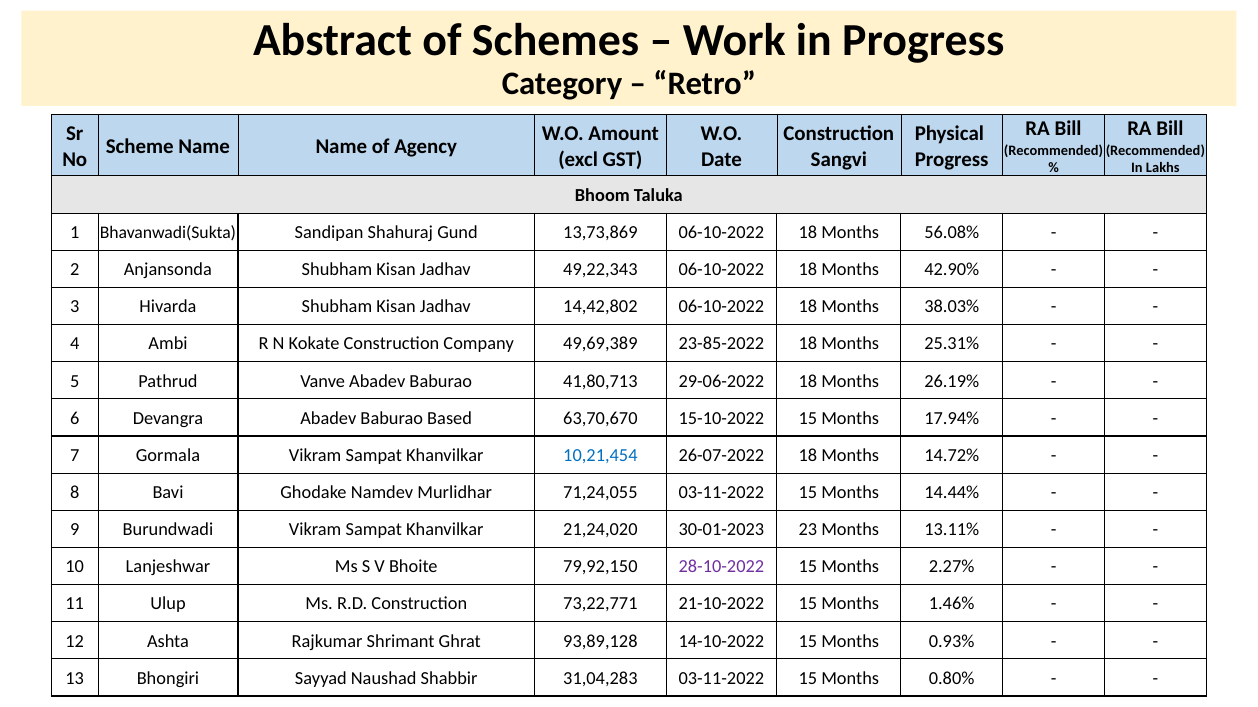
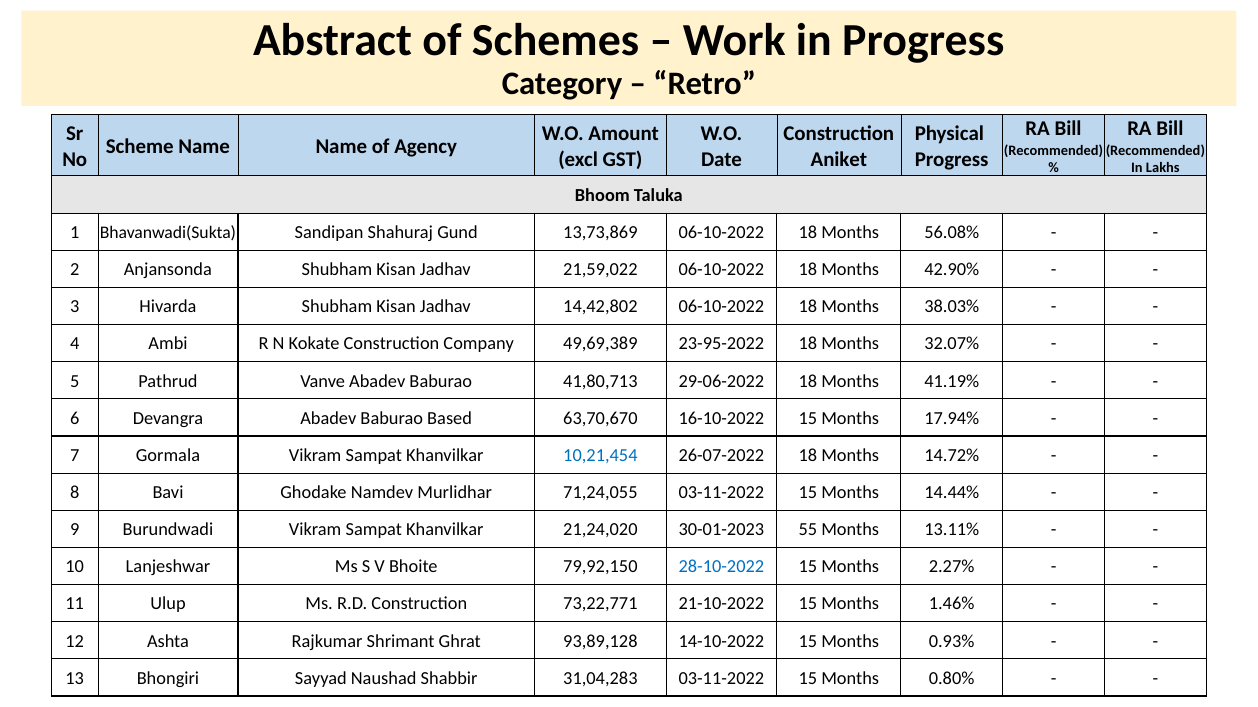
Sangvi: Sangvi -> Aniket
49,22,343: 49,22,343 -> 21,59,022
23-85-2022: 23-85-2022 -> 23-95-2022
25.31%: 25.31% -> 32.07%
26.19%: 26.19% -> 41.19%
15-10-2022: 15-10-2022 -> 16-10-2022
23: 23 -> 55
28-10-2022 colour: purple -> blue
